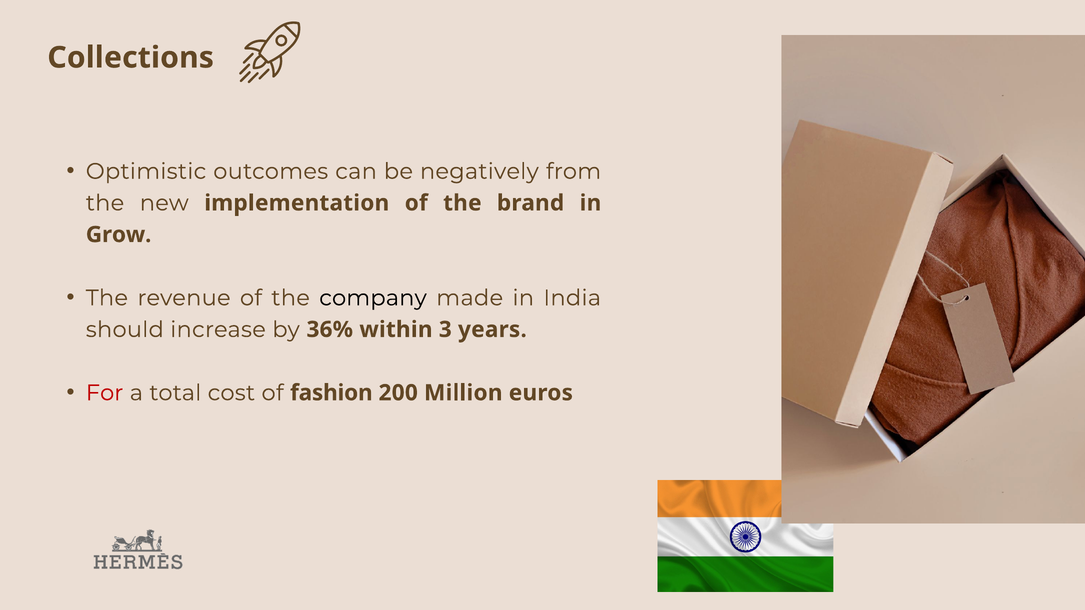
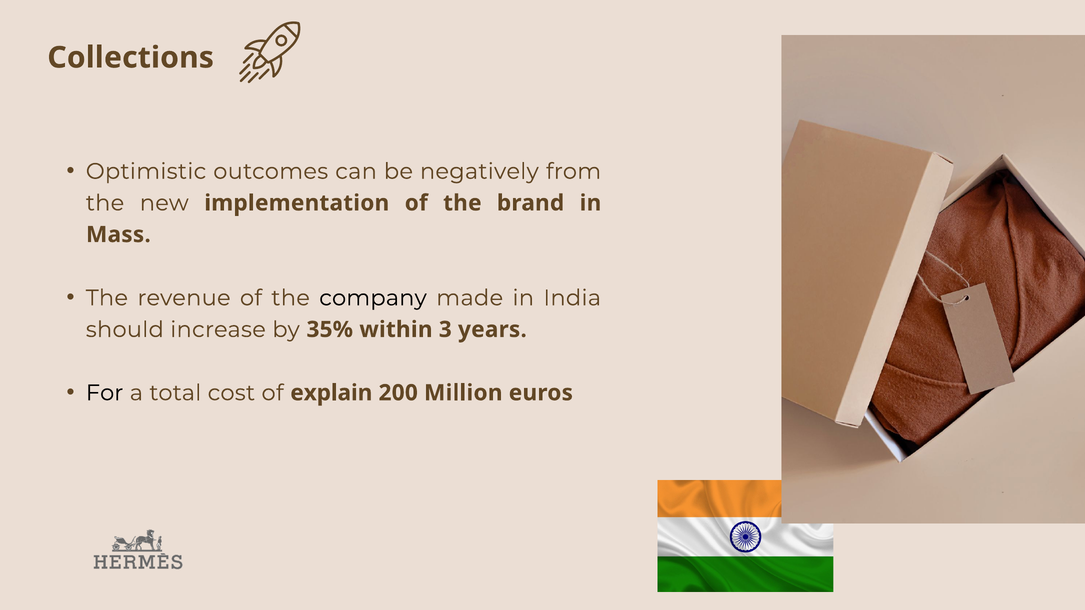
Grow: Grow -> Mass
36%: 36% -> 35%
For colour: red -> black
fashion: fashion -> explain
